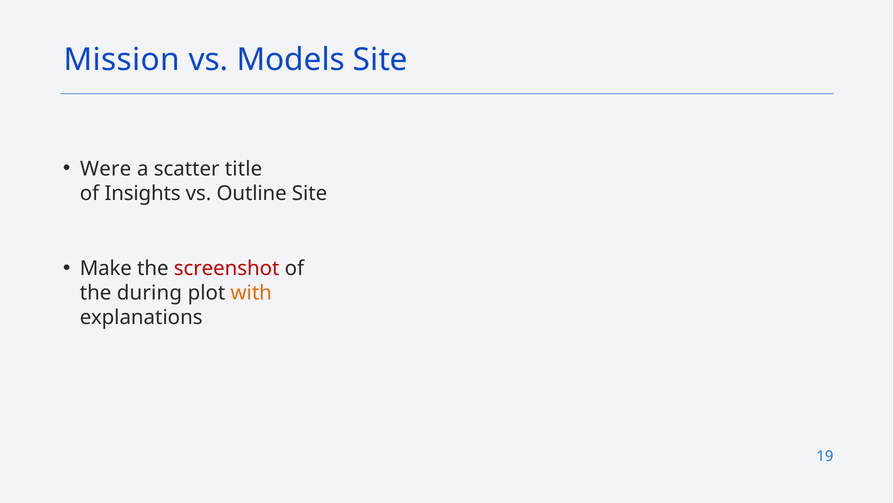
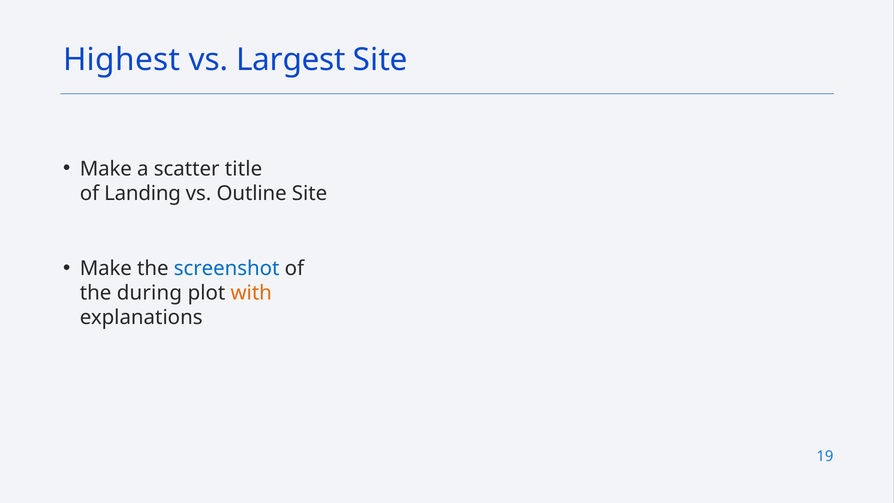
Mission: Mission -> Highest
Models: Models -> Largest
Were at (106, 169): Were -> Make
Insights: Insights -> Landing
screenshot colour: red -> blue
